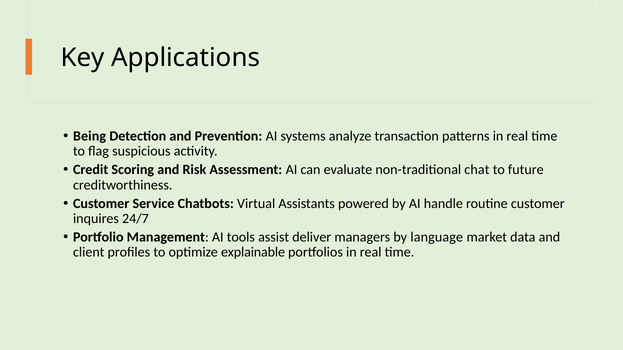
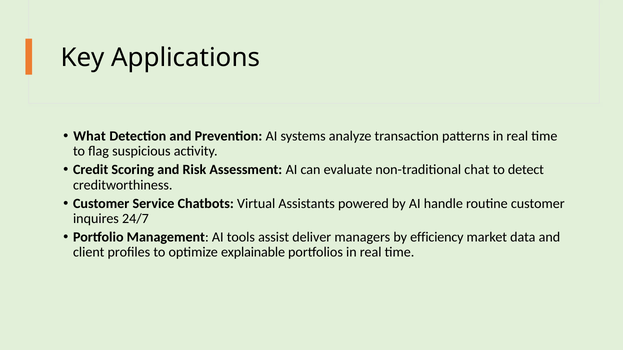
Being: Being -> What
future: future -> detect
language: language -> efficiency
